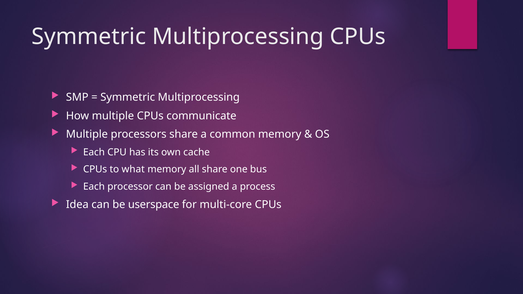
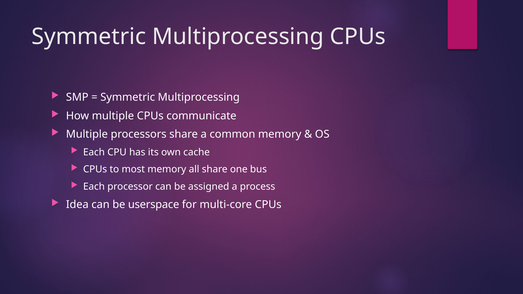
what: what -> most
